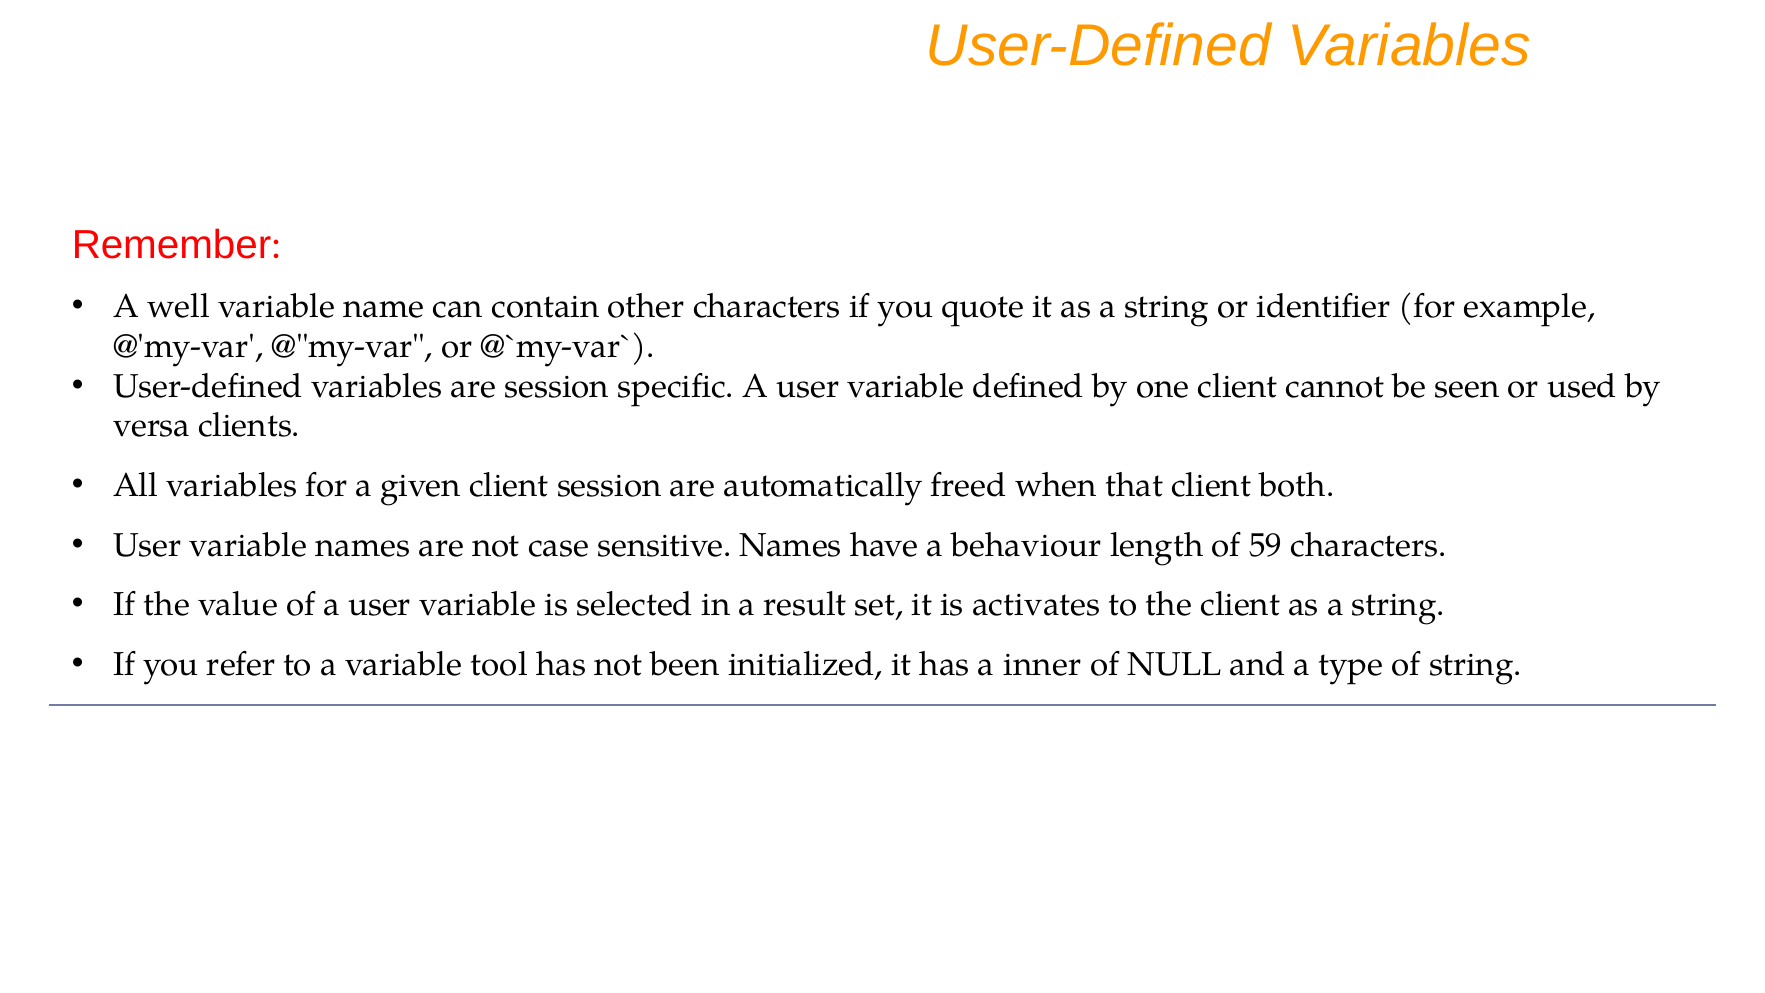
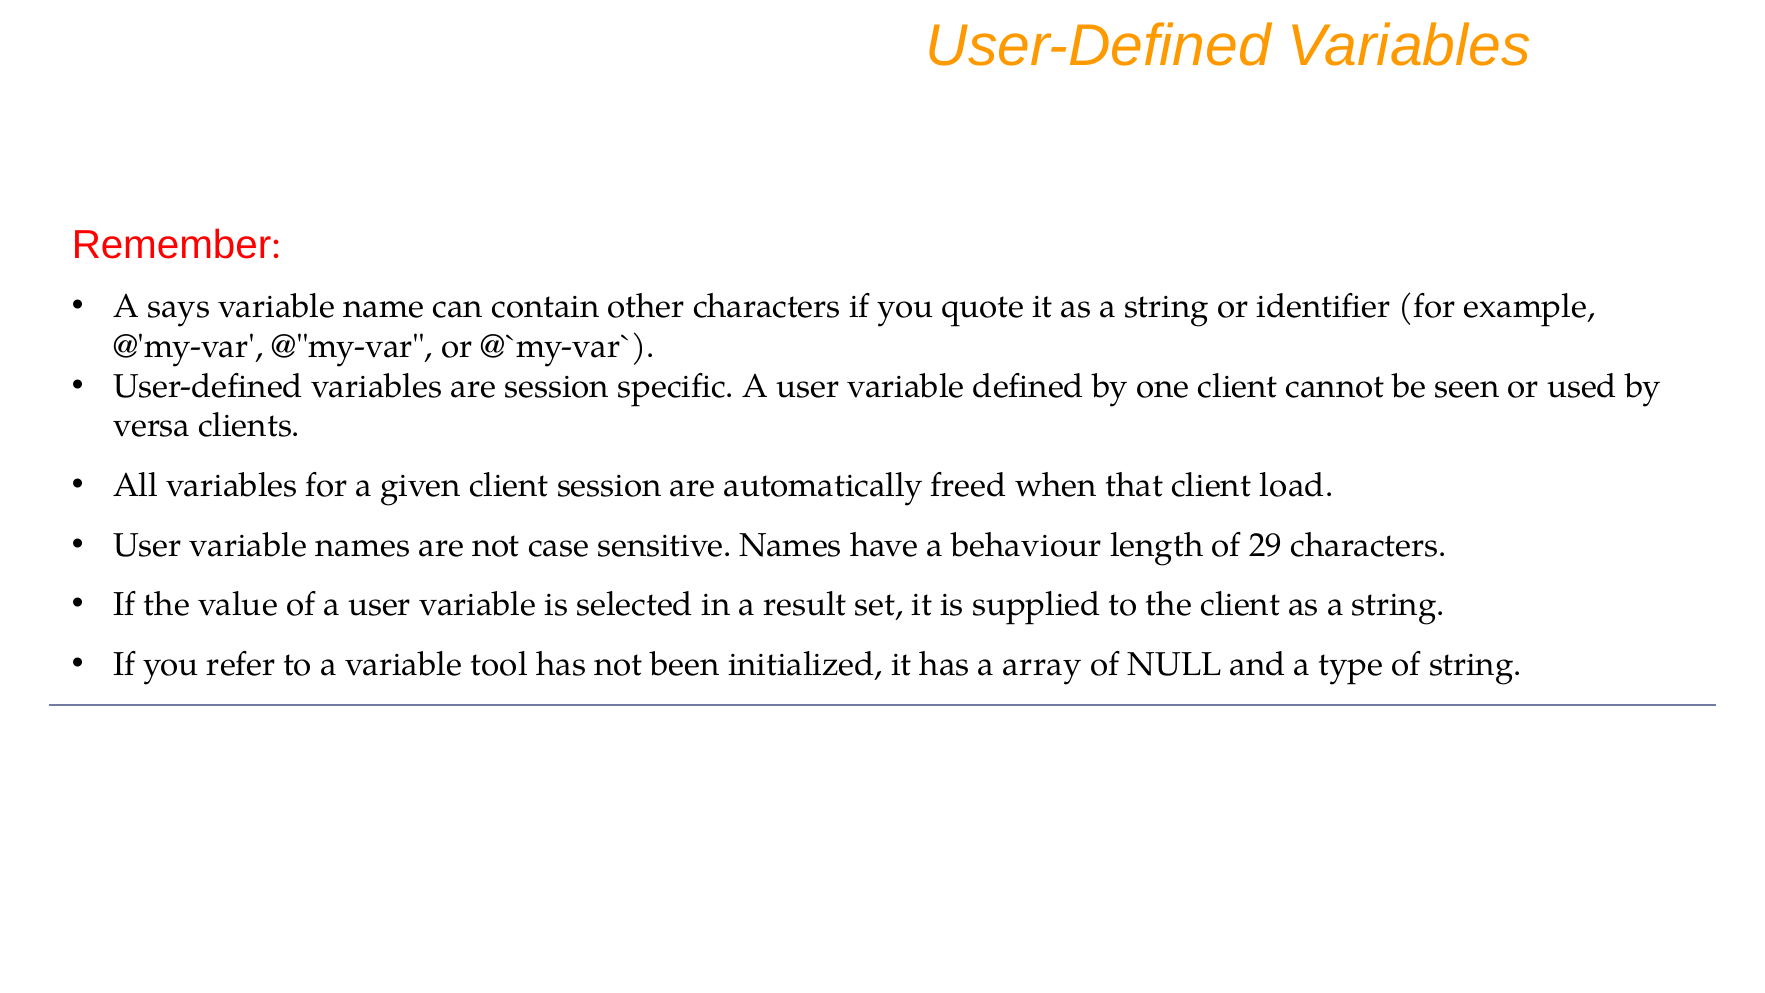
well: well -> says
both: both -> load
59: 59 -> 29
activates: activates -> supplied
inner: inner -> array
